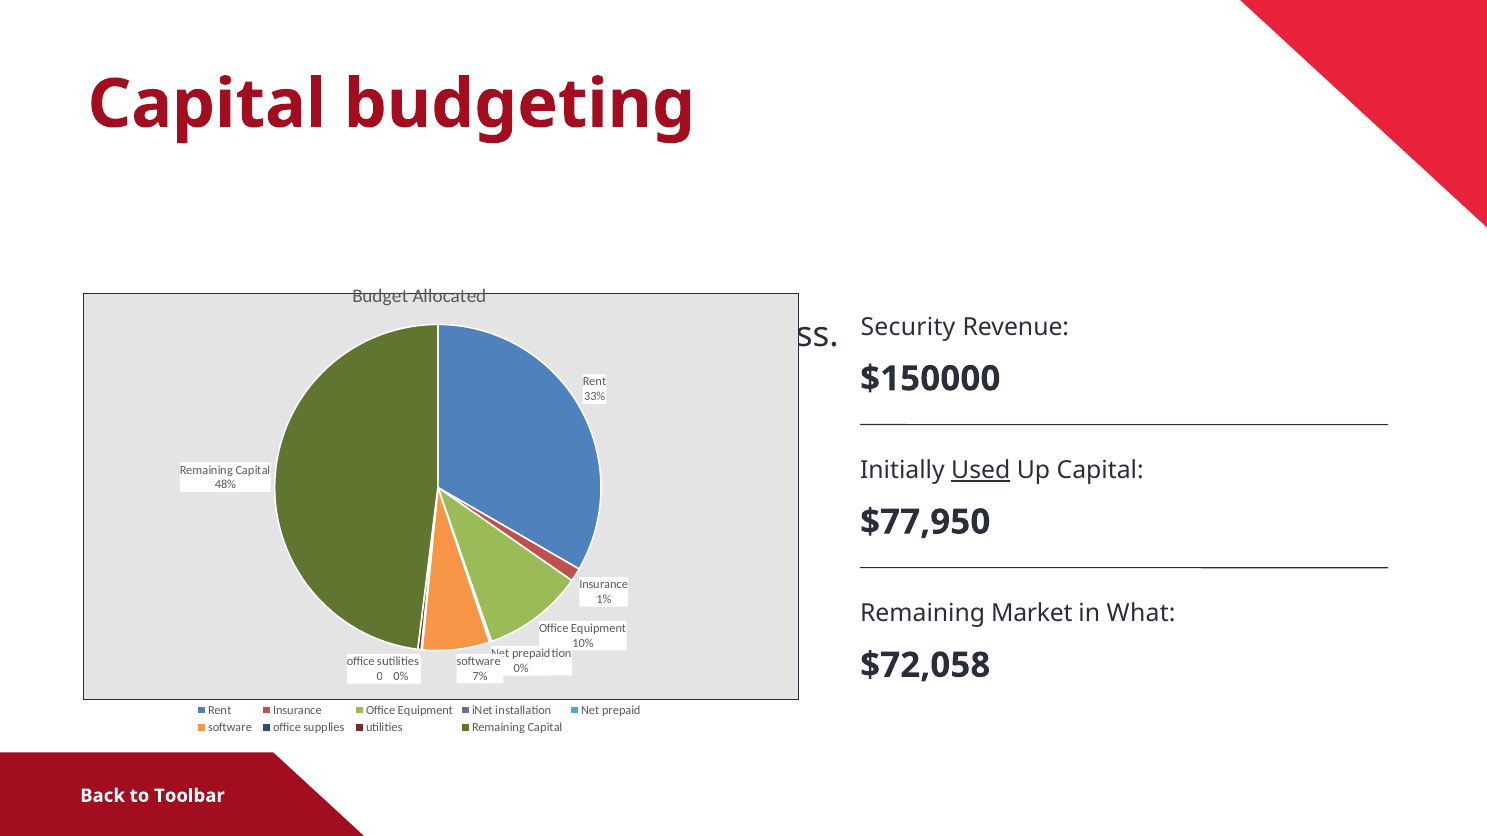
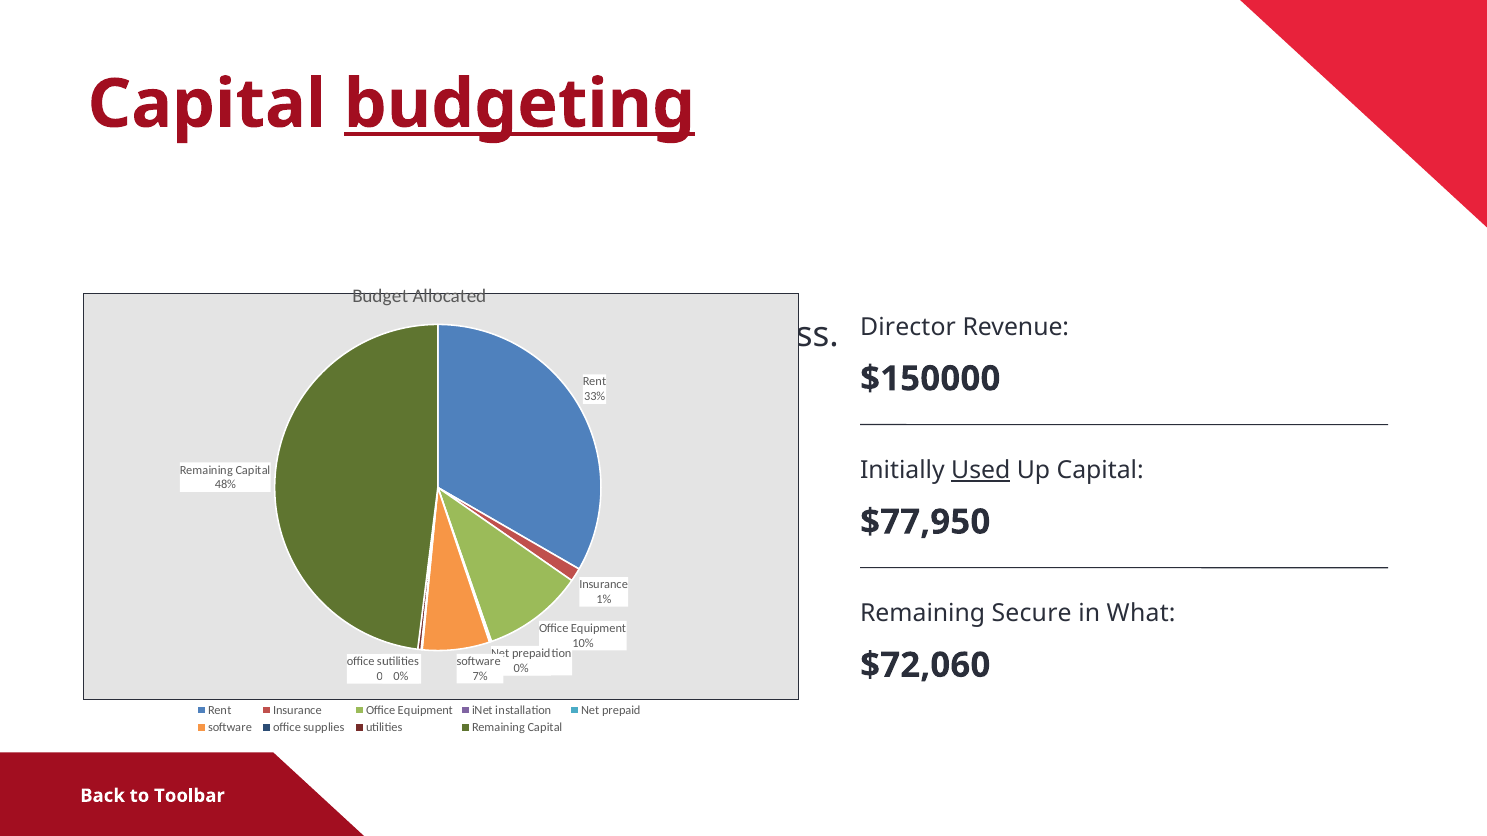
budgeting underline: none -> present
Security: Security -> Director
Market: Market -> Secure
$72,058: $72,058 -> $72,060
